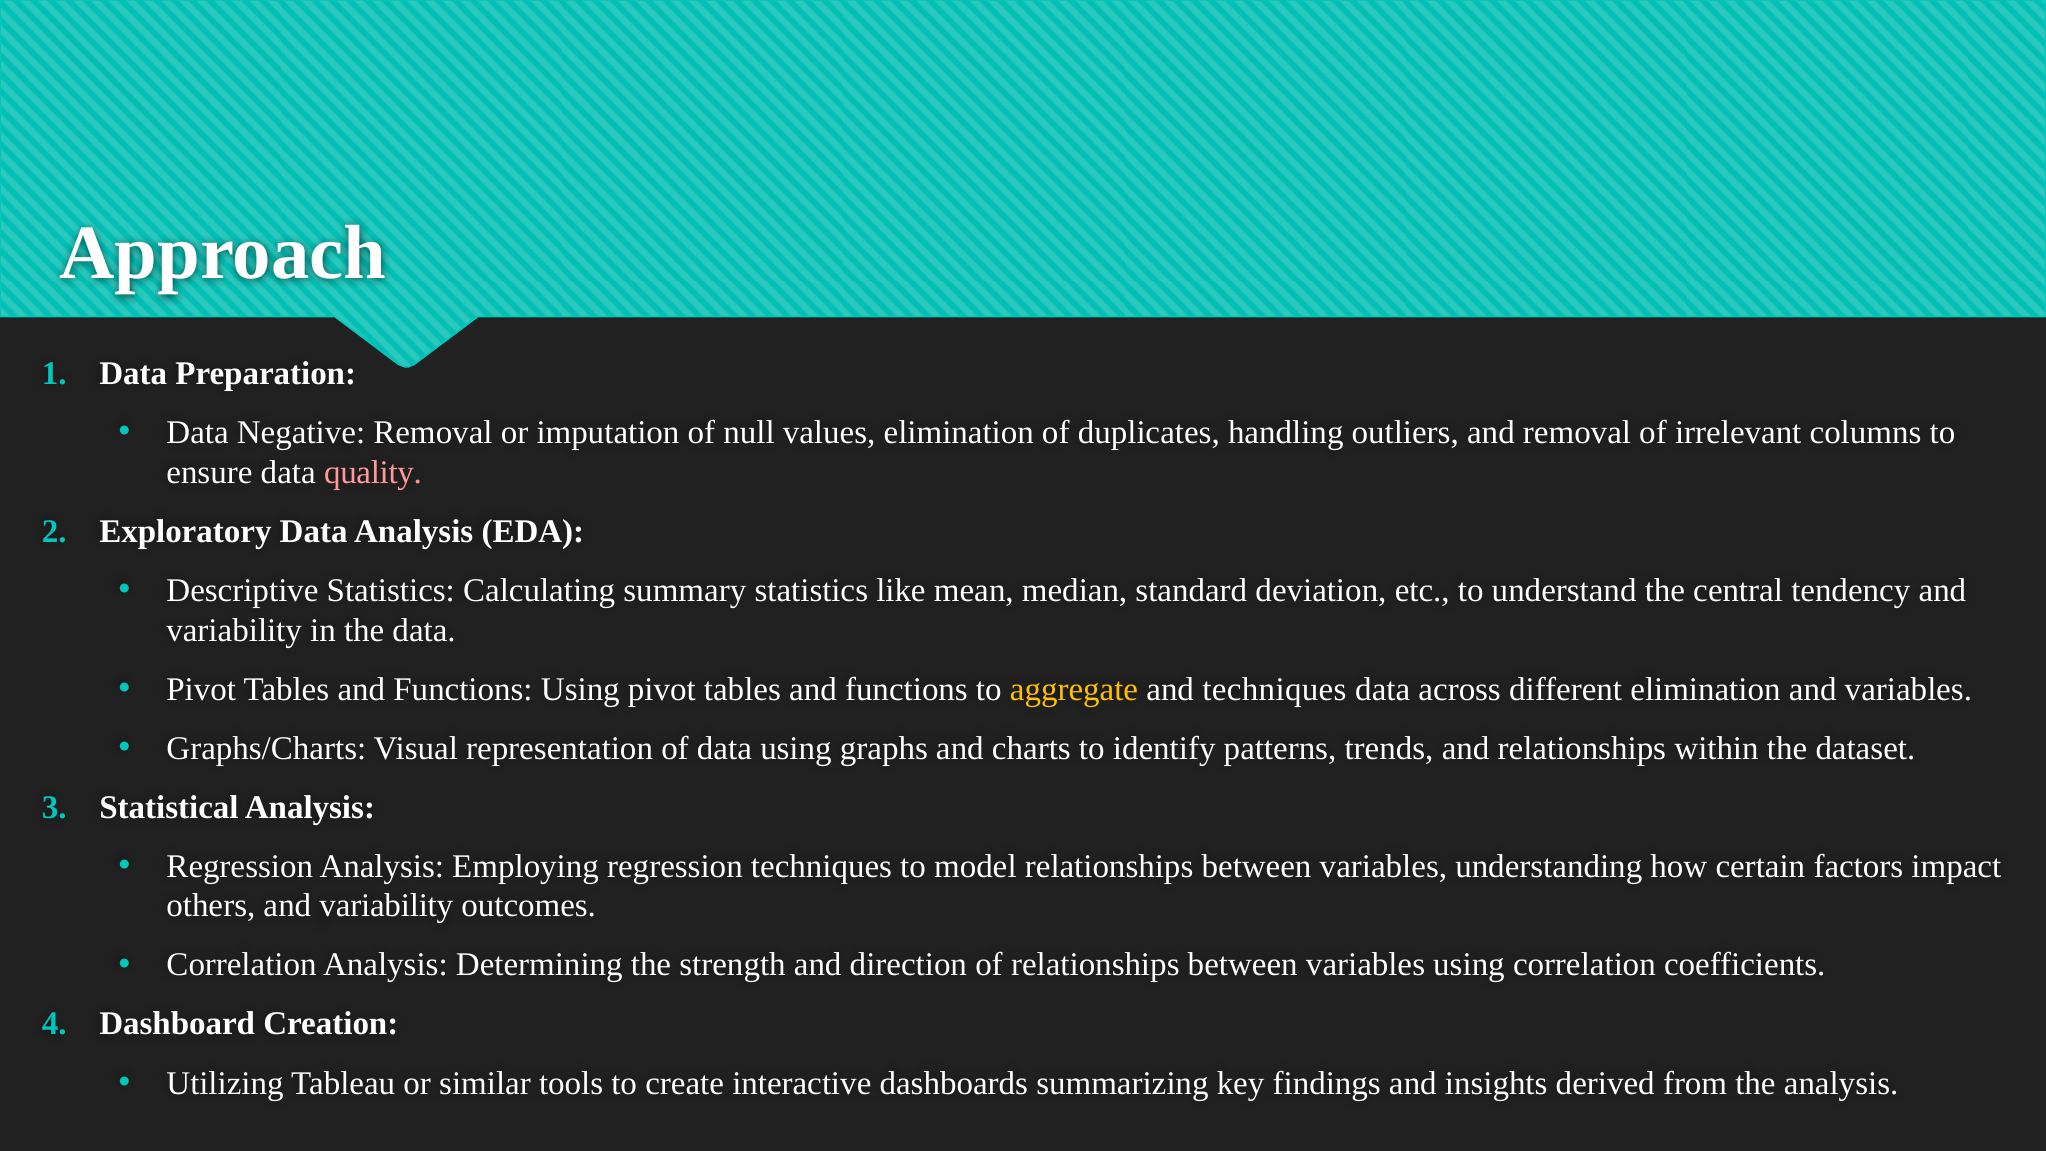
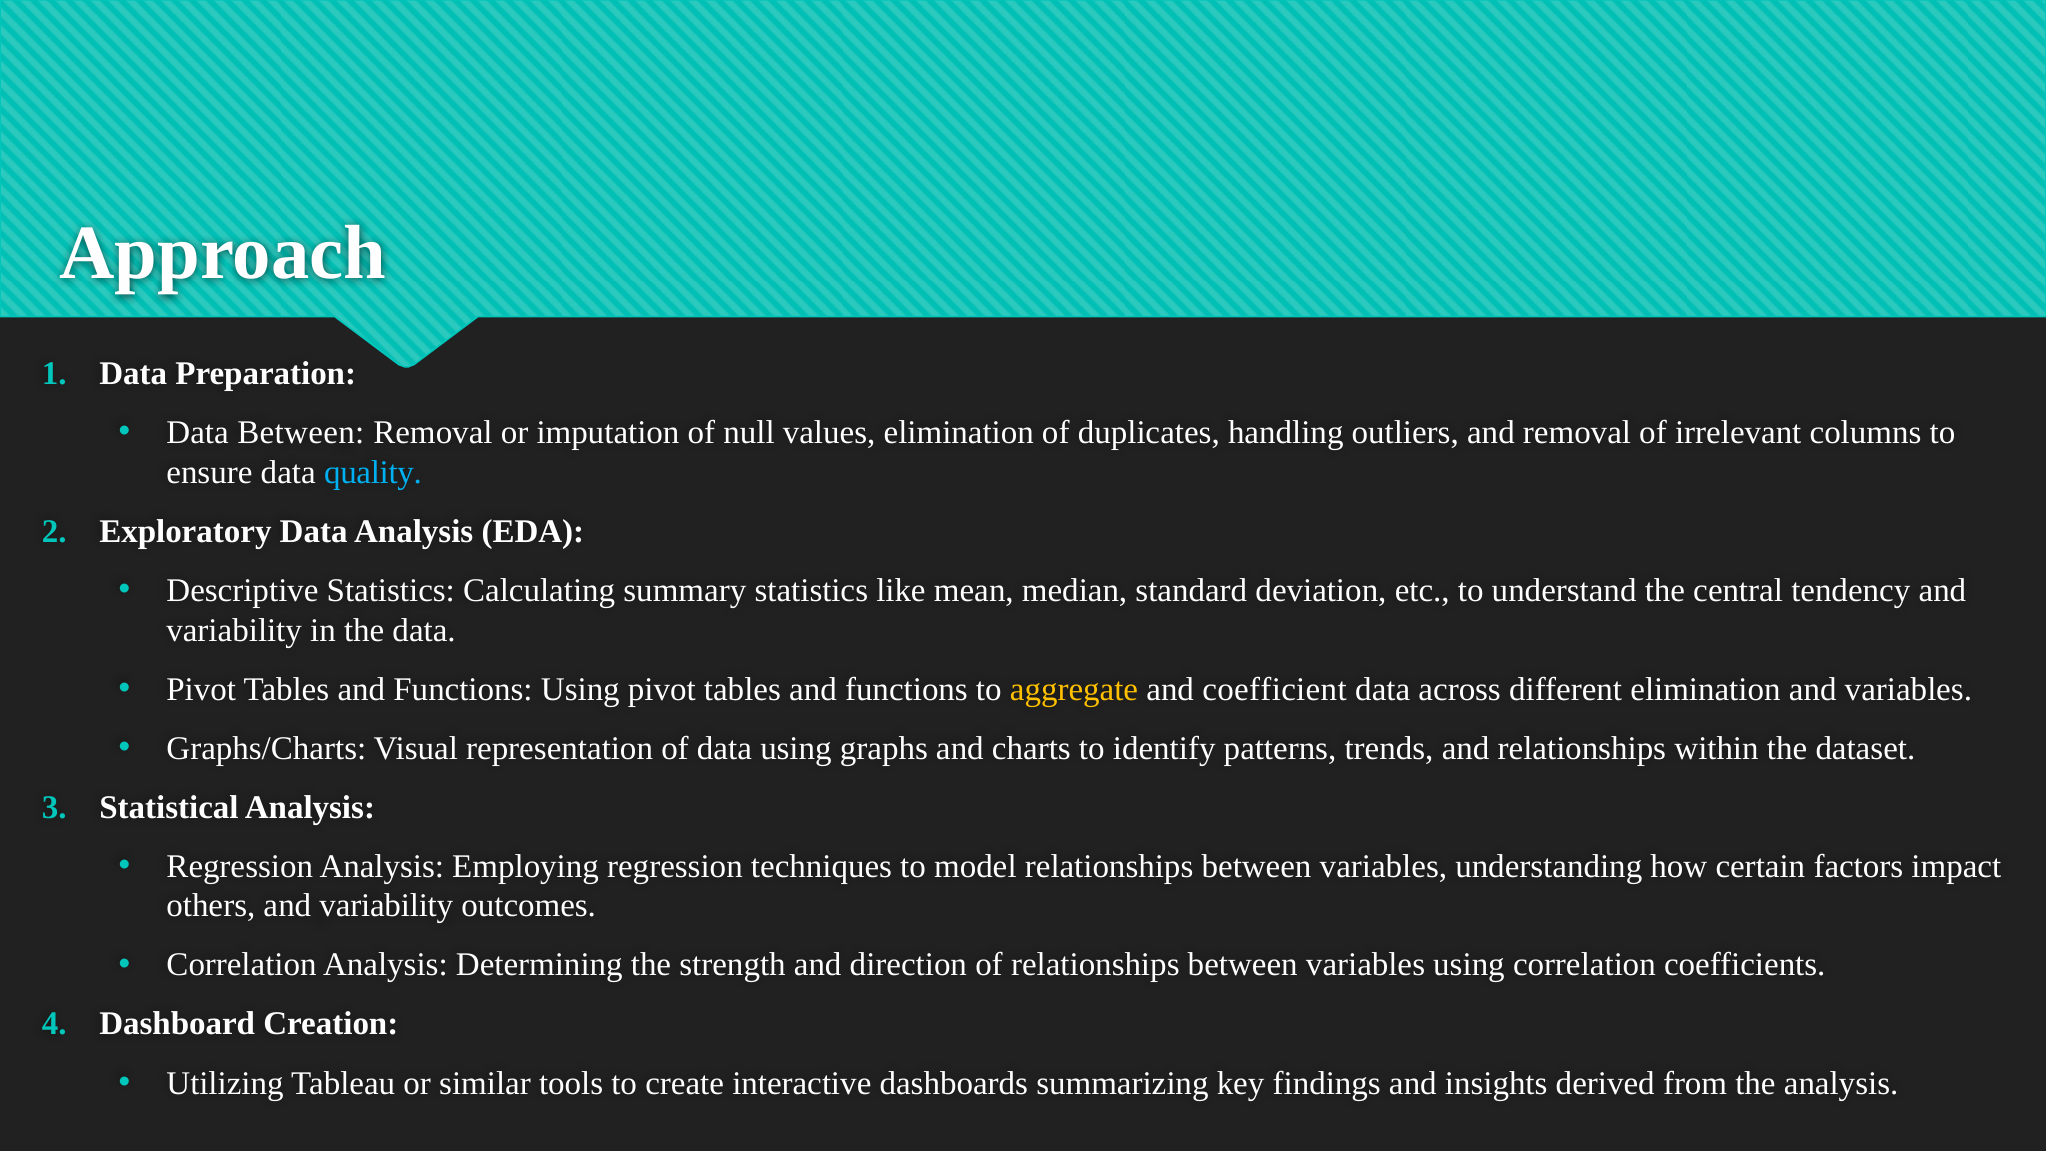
Data Negative: Negative -> Between
quality colour: pink -> light blue
and techniques: techniques -> coefficient
